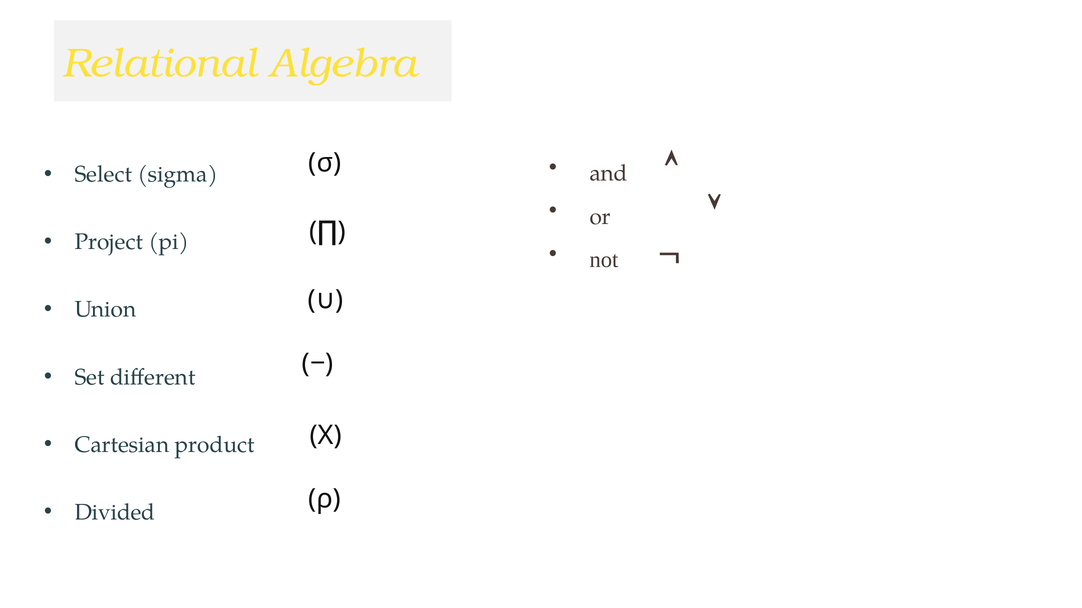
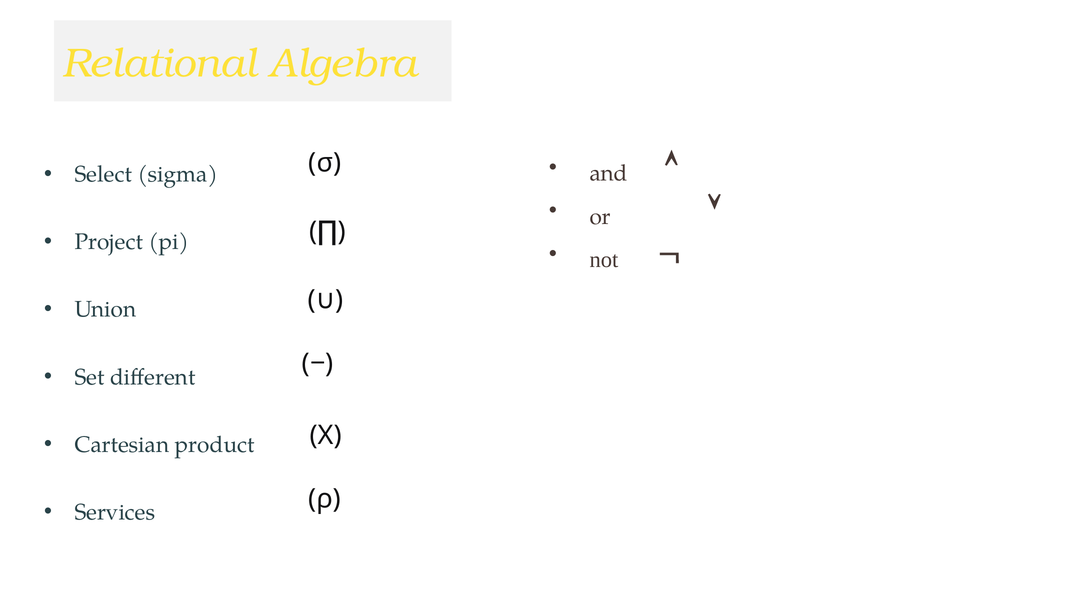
Divided: Divided -> Services
